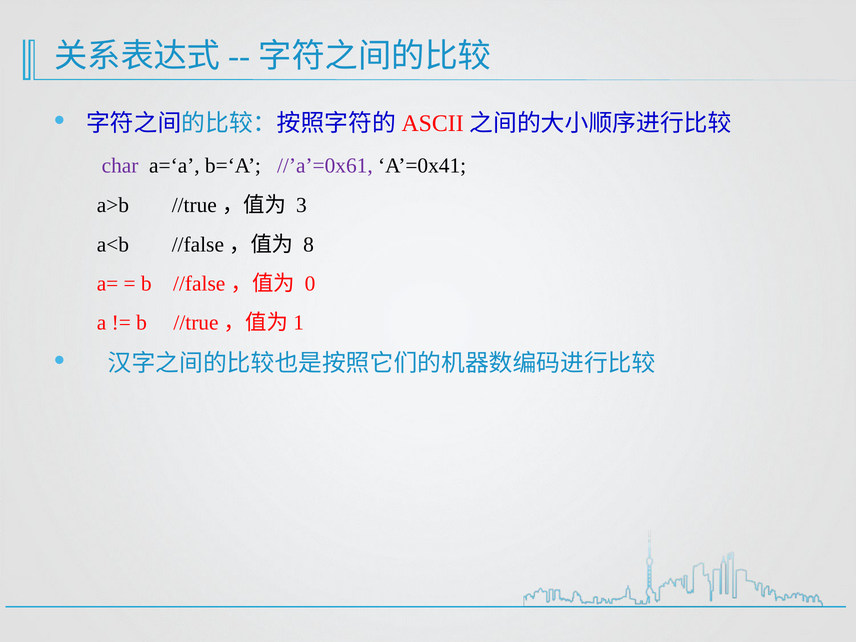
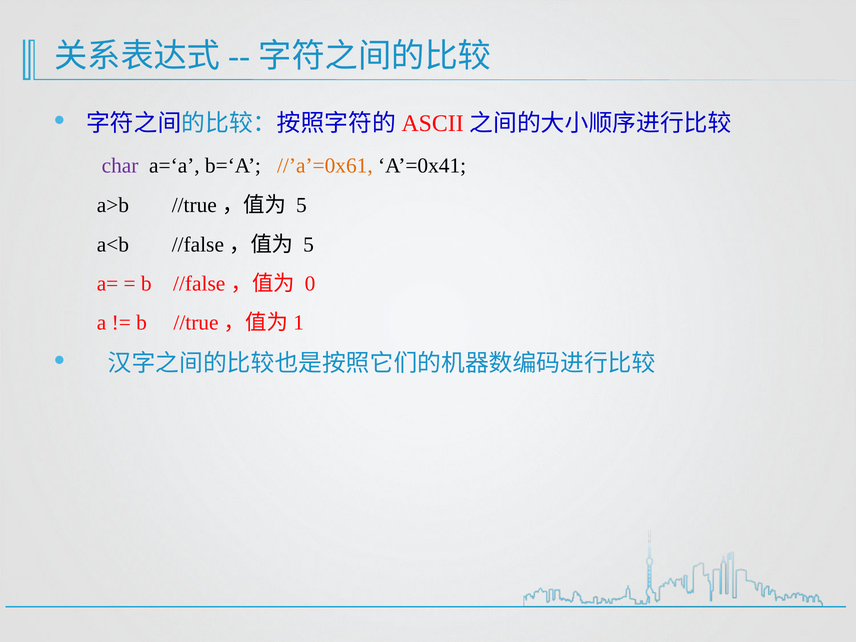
//’a’=0x61 colour: purple -> orange
3 at (301, 205): 3 -> 5
8 at (309, 245): 8 -> 5
